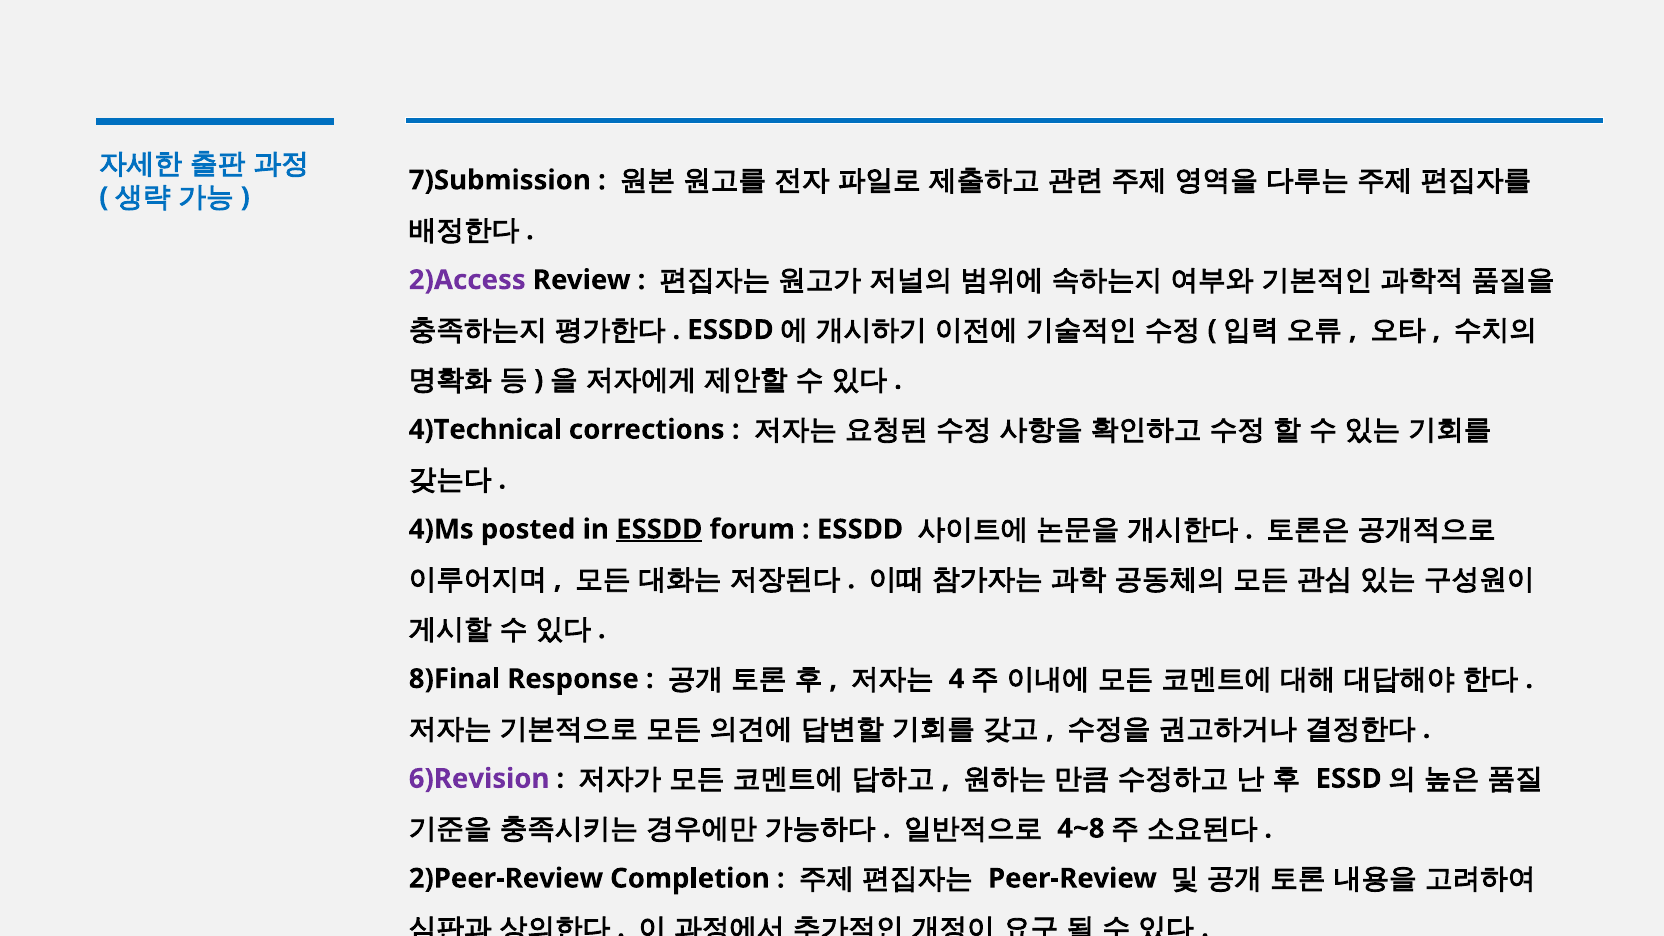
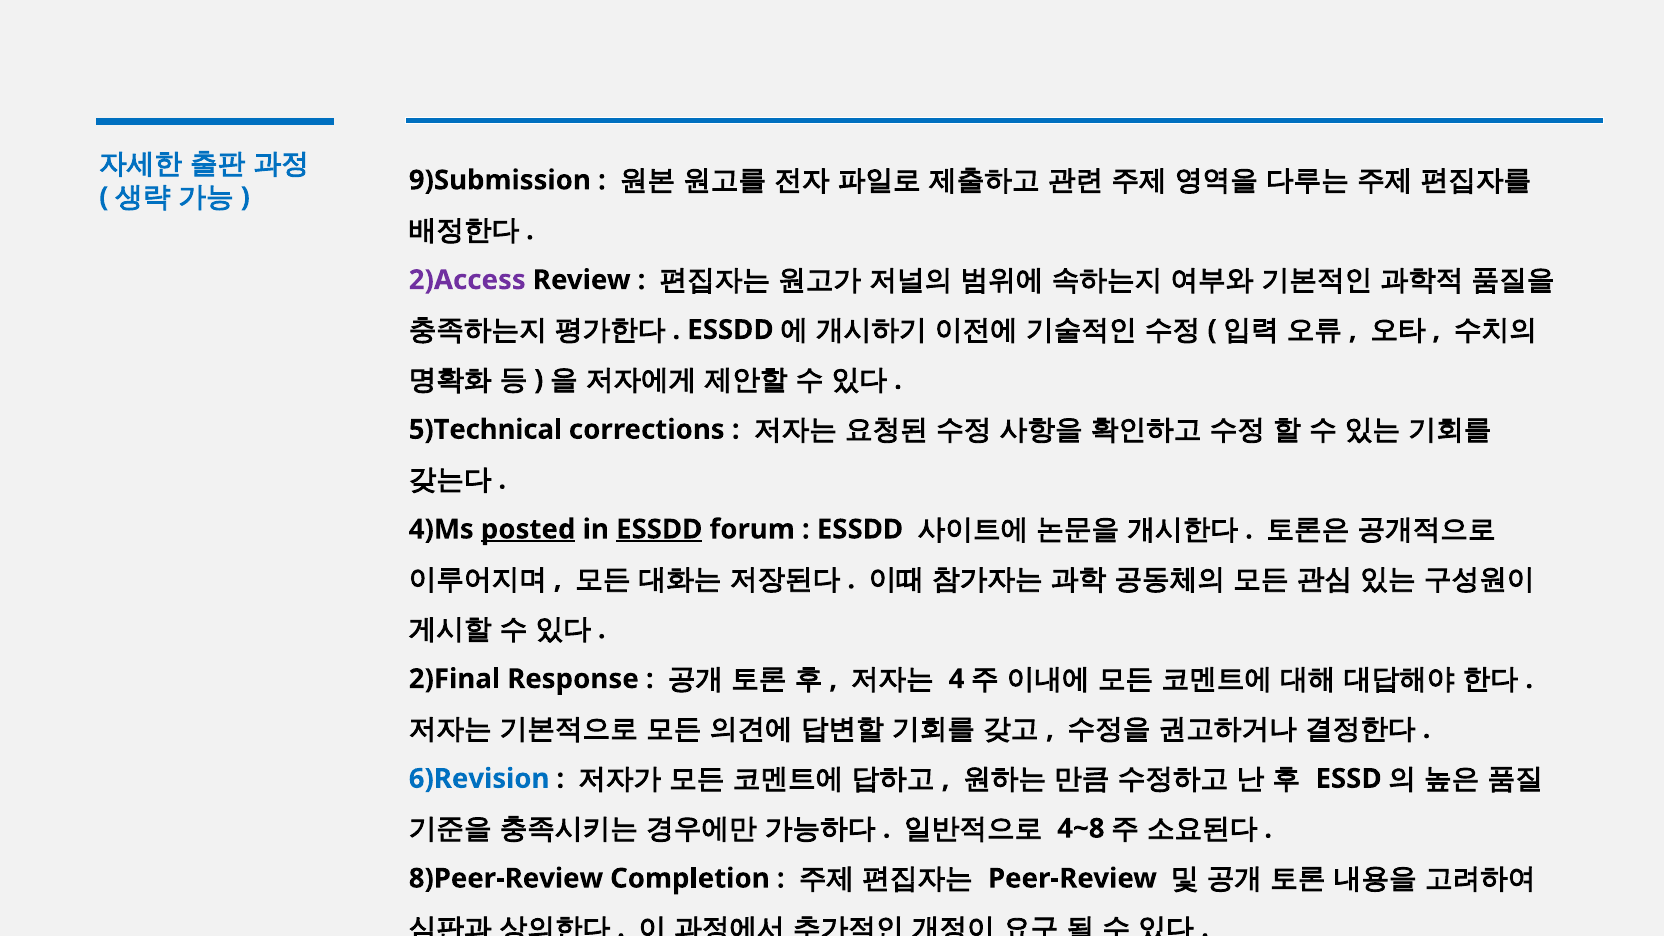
7)Submission: 7)Submission -> 9)Submission
4)Technical: 4)Technical -> 5)Technical
posted underline: none -> present
8)Final: 8)Final -> 2)Final
6)Revision colour: purple -> blue
2)Peer-Review: 2)Peer-Review -> 8)Peer-Review
